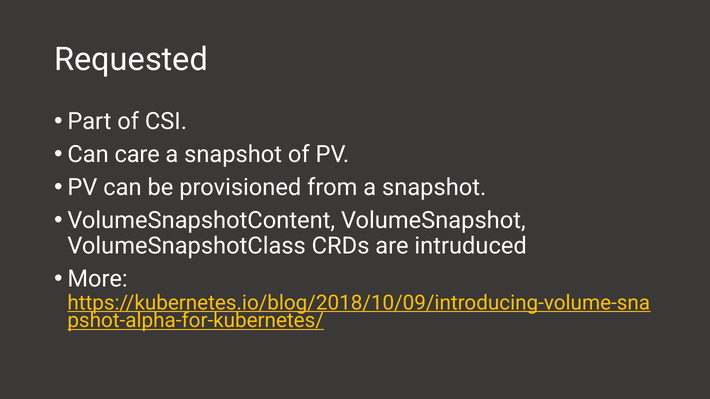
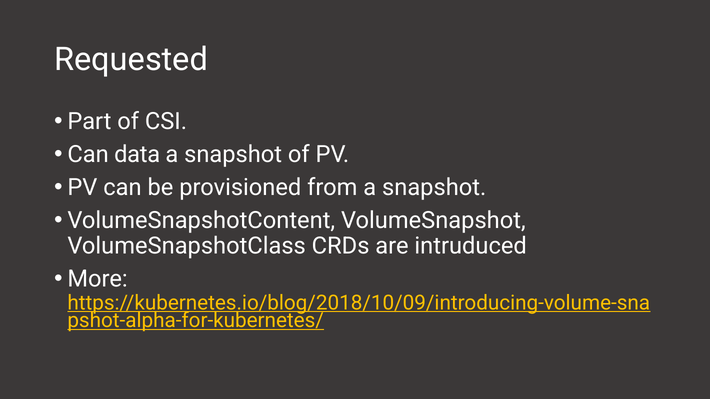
care: care -> data
